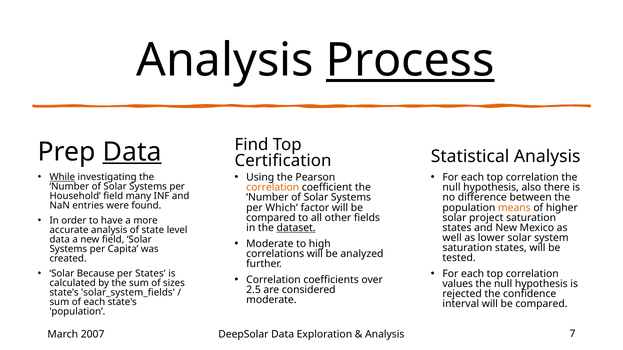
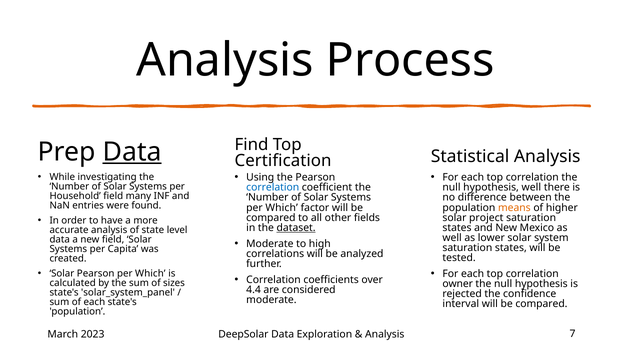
Process underline: present -> none
While underline: present -> none
correlation at (273, 188) colour: orange -> blue
hypothesis also: also -> well
Solar Because: Because -> Pearson
States at (150, 274): States -> Which
values: values -> owner
2.5: 2.5 -> 4.4
solar_system_fields: solar_system_fields -> solar_system_panel
2007: 2007 -> 2023
